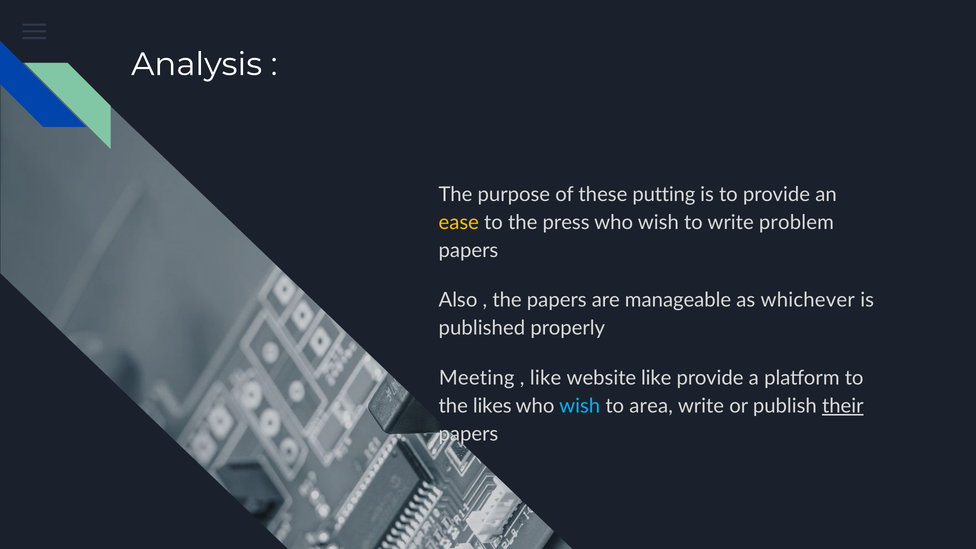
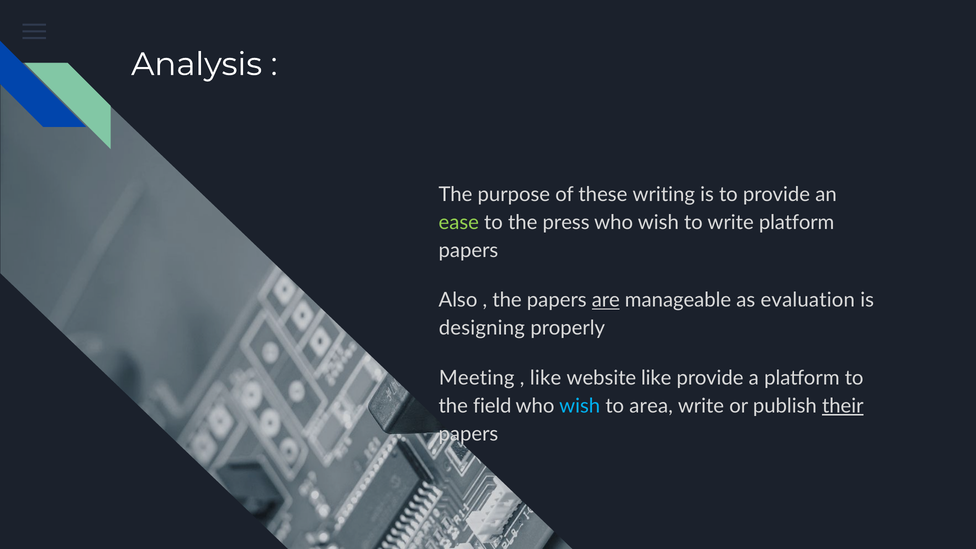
putting: putting -> writing
ease colour: yellow -> light green
write problem: problem -> platform
are underline: none -> present
whichever: whichever -> evaluation
published: published -> designing
likes: likes -> field
